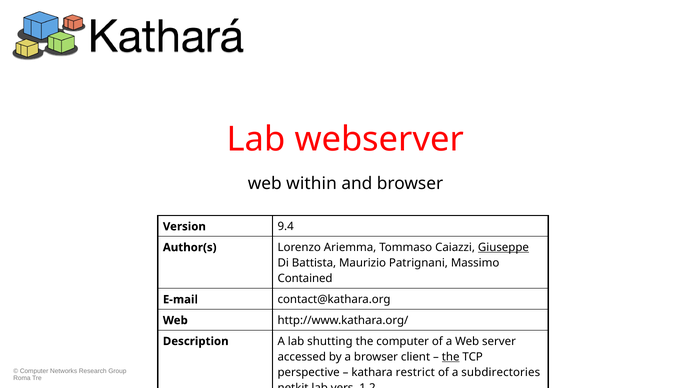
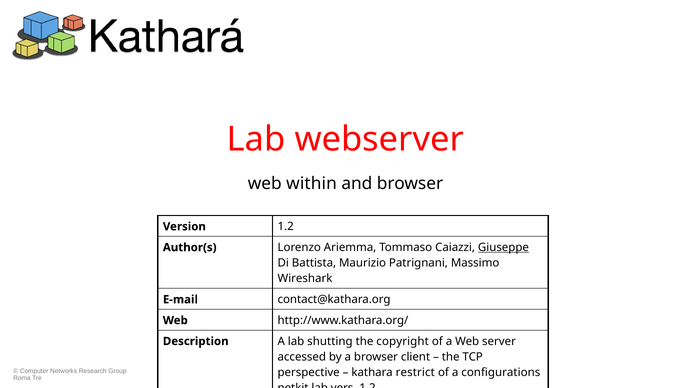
Version 9.4: 9.4 -> 1.2
Contained: Contained -> Wireshark
the computer: computer -> copyright
the at (451, 357) underline: present -> none
subdirectories: subdirectories -> configurations
